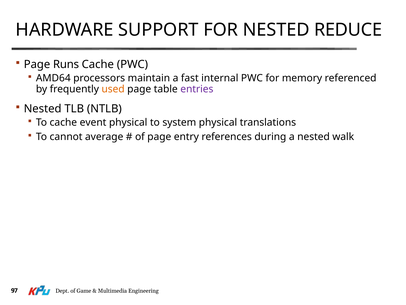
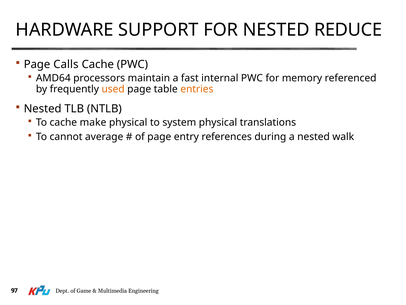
Runs: Runs -> Calls
entries colour: purple -> orange
event: event -> make
